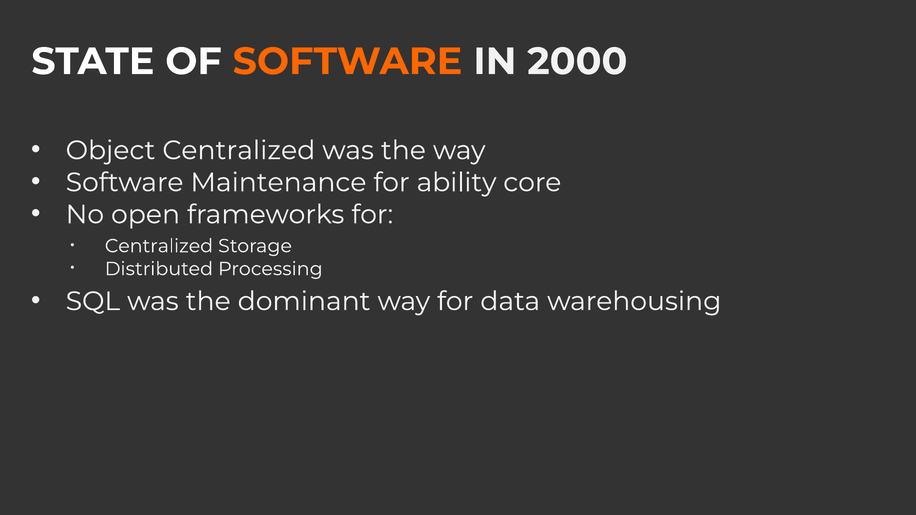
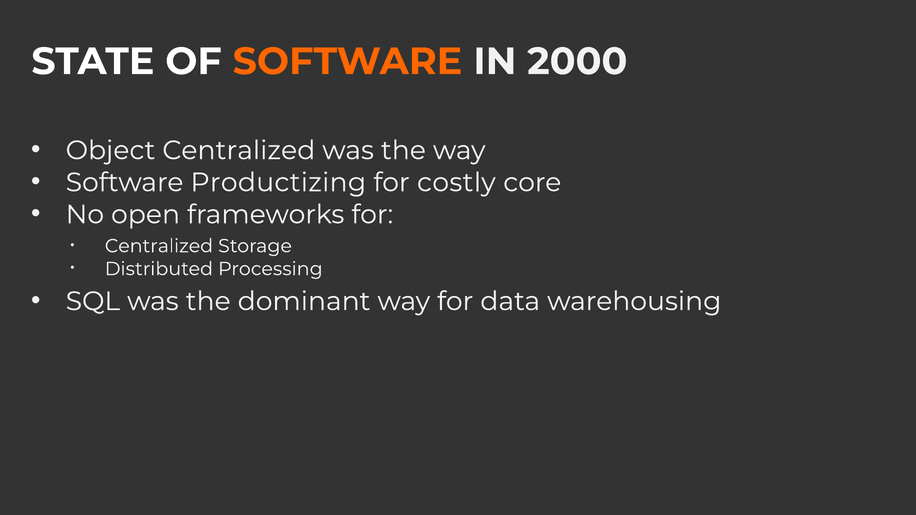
Maintenance: Maintenance -> Productizing
ability: ability -> costly
